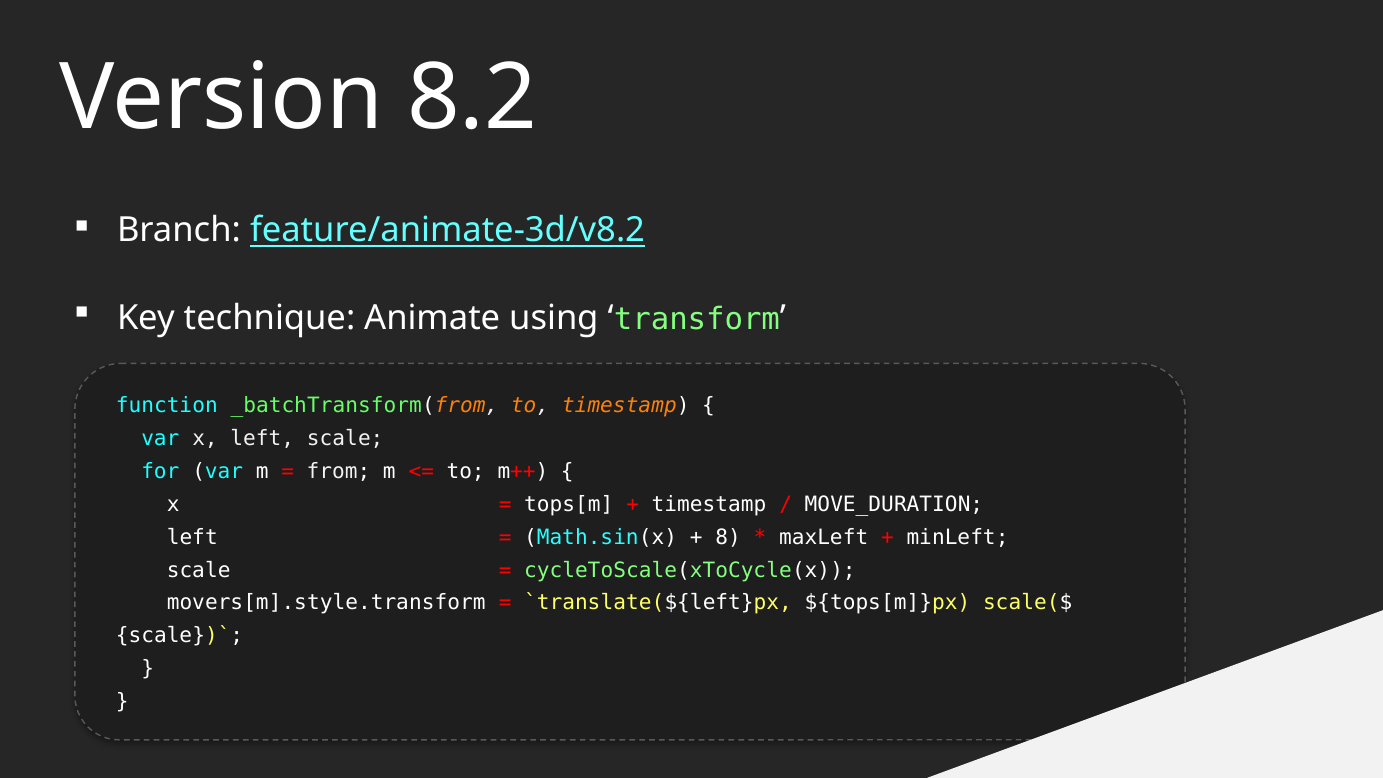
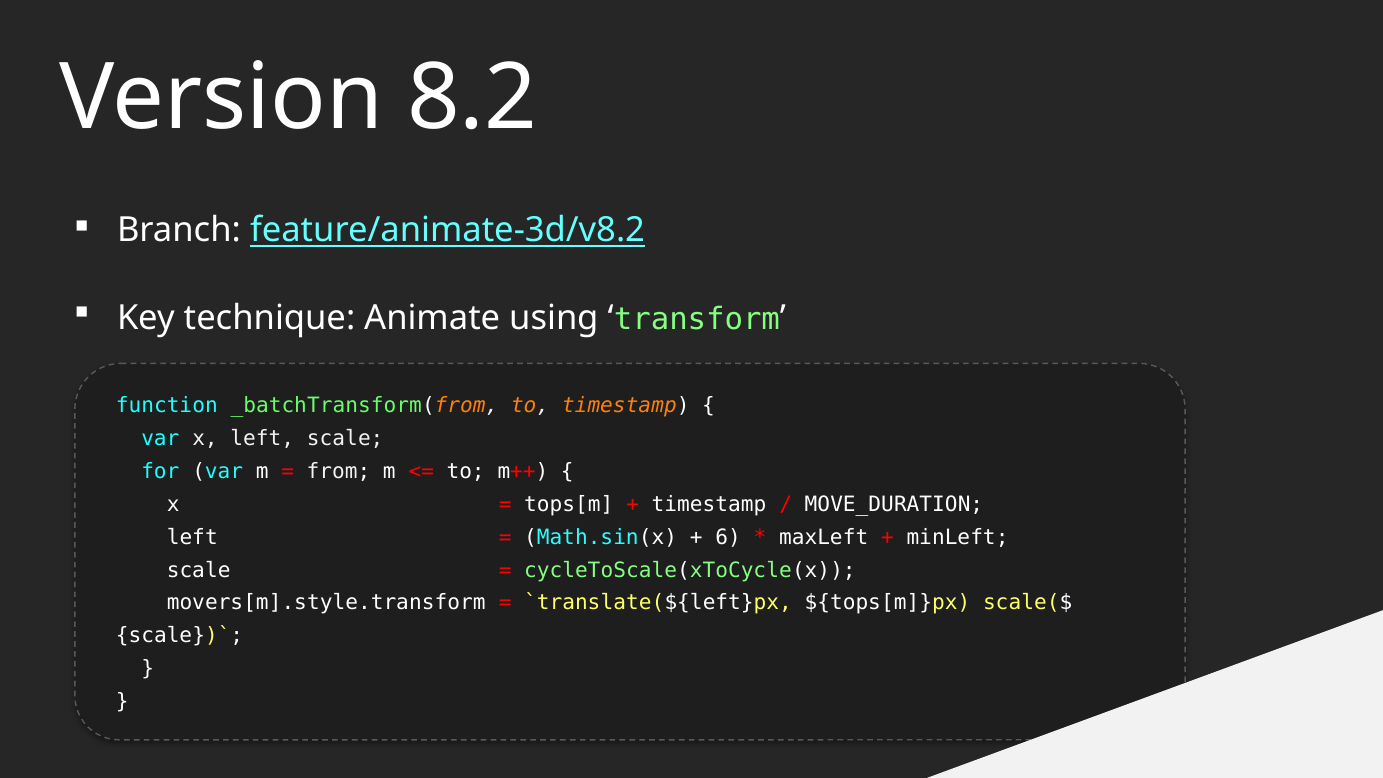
8: 8 -> 6
